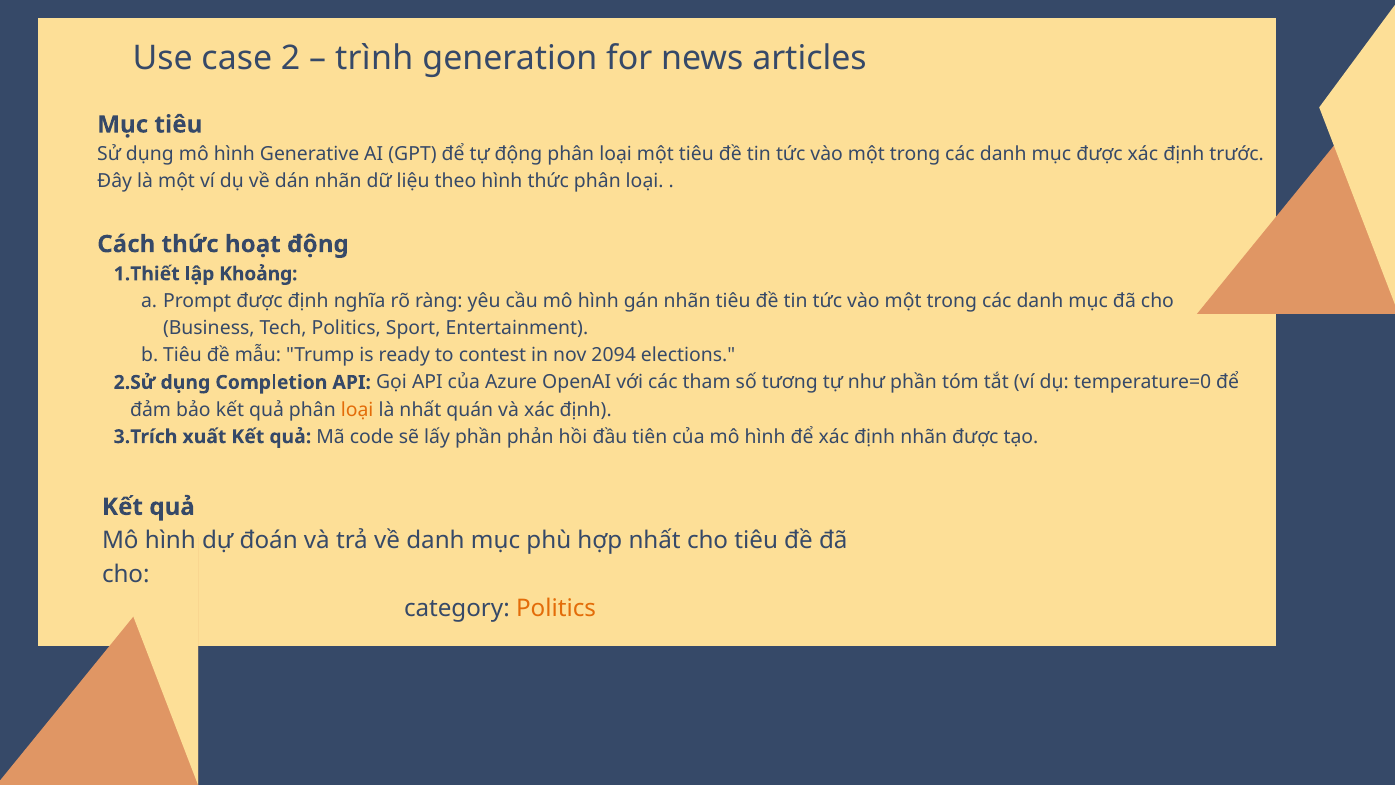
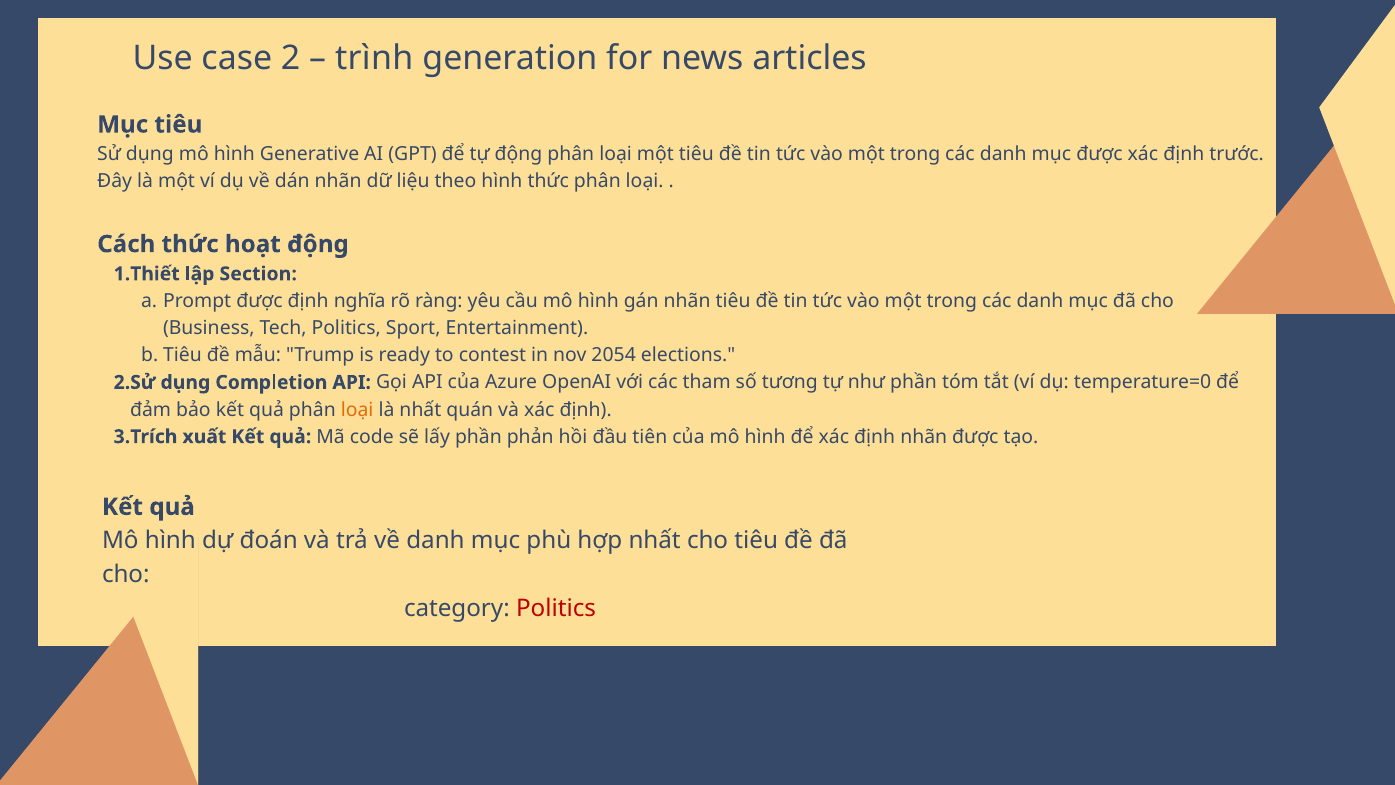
Khoảng: Khoảng -> Section
2094: 2094 -> 2054
Politics at (556, 608) colour: orange -> red
